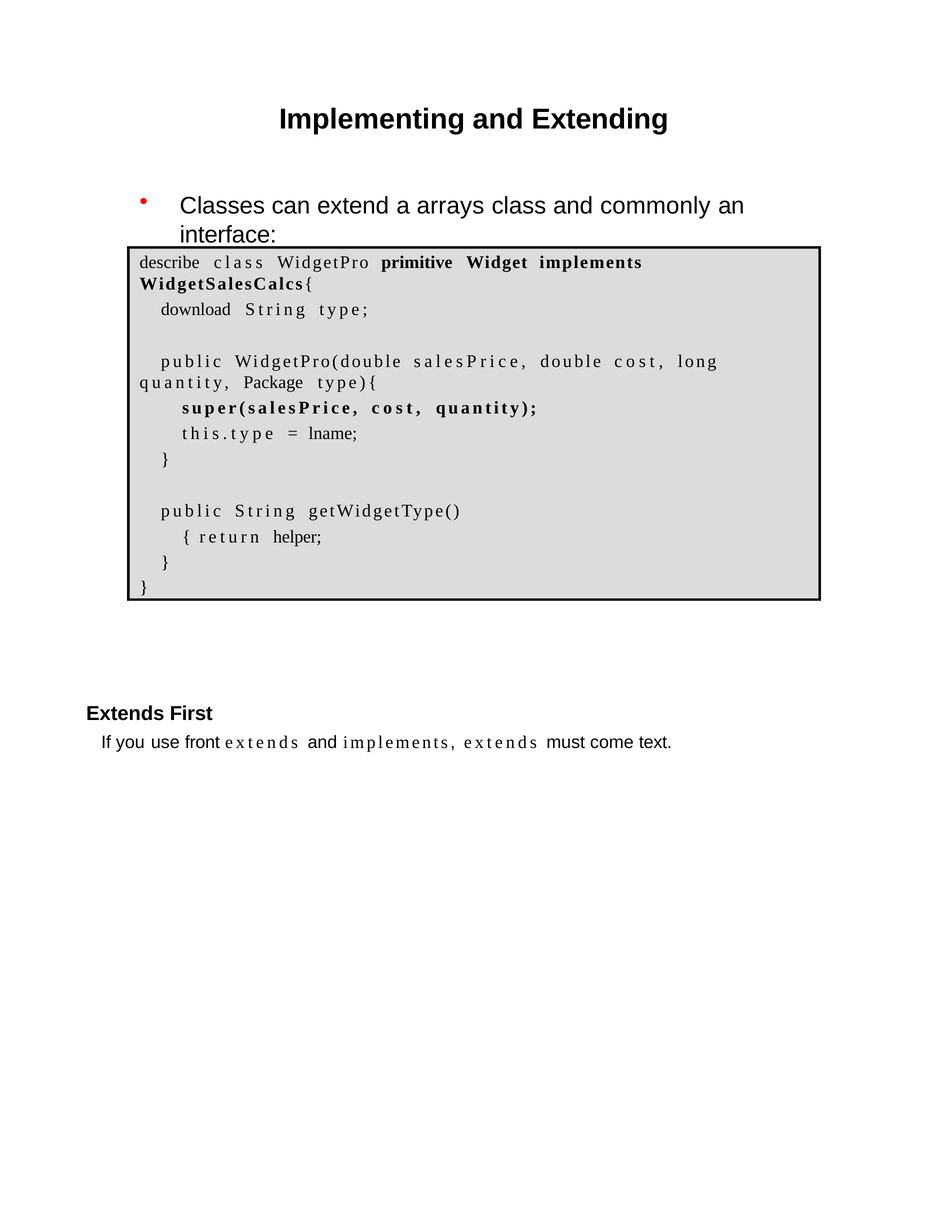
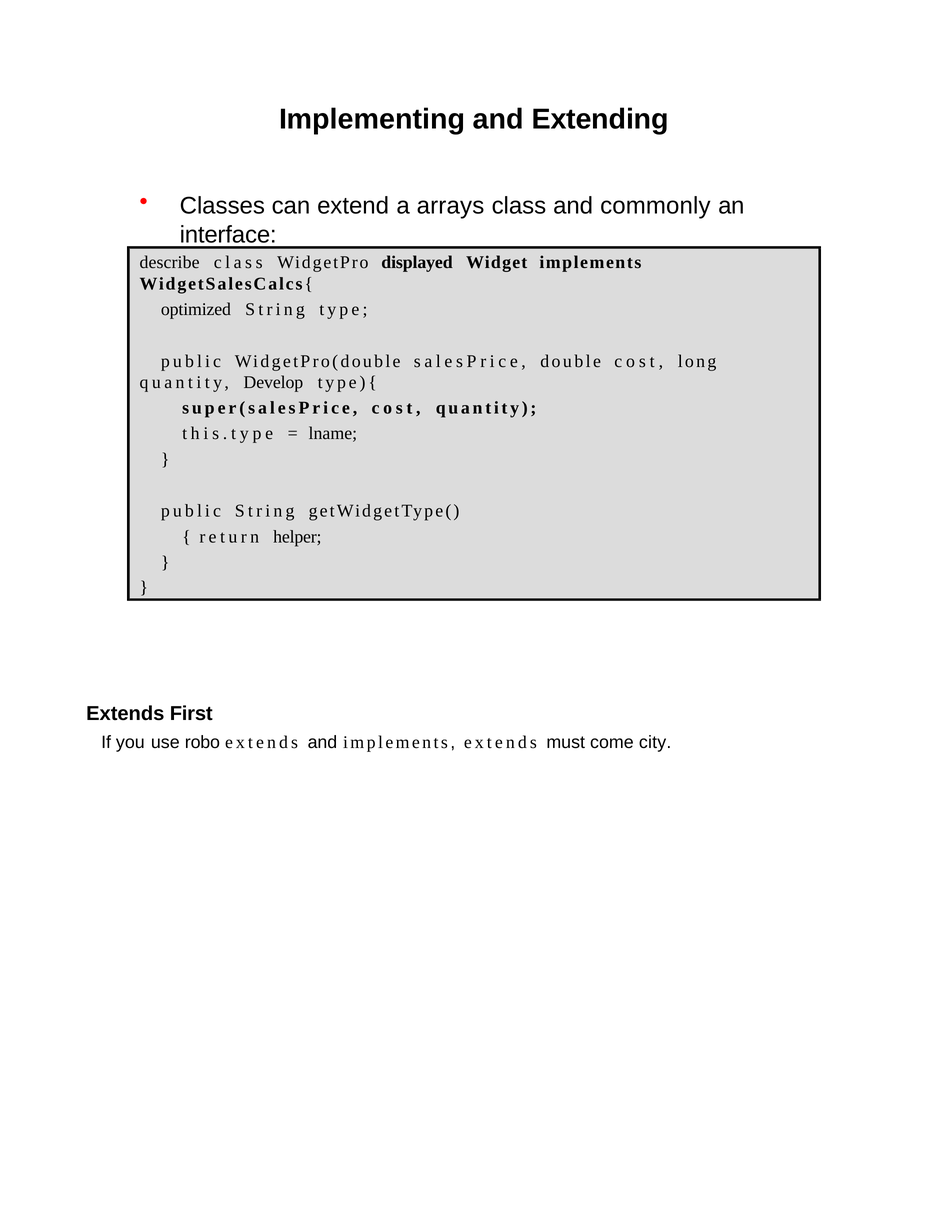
primitive: primitive -> displayed
download: download -> optimized
Package: Package -> Develop
front: front -> robo
text: text -> city
